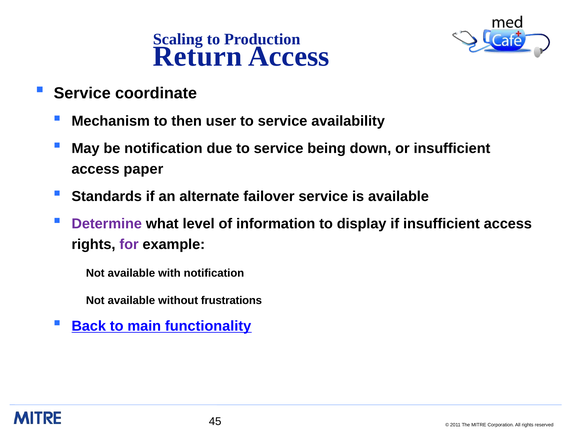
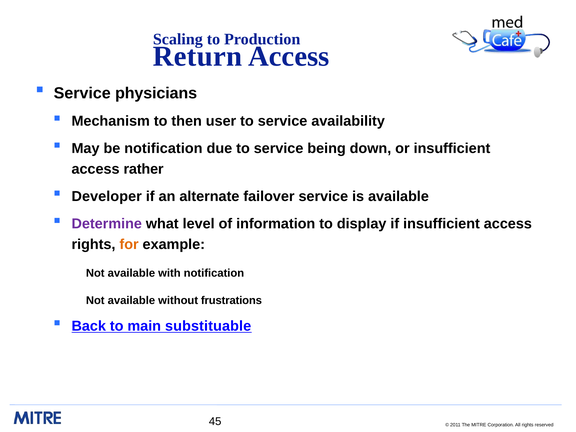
coordinate: coordinate -> physicians
paper: paper -> rather
Standards: Standards -> Developer
for colour: purple -> orange
functionality: functionality -> substituable
